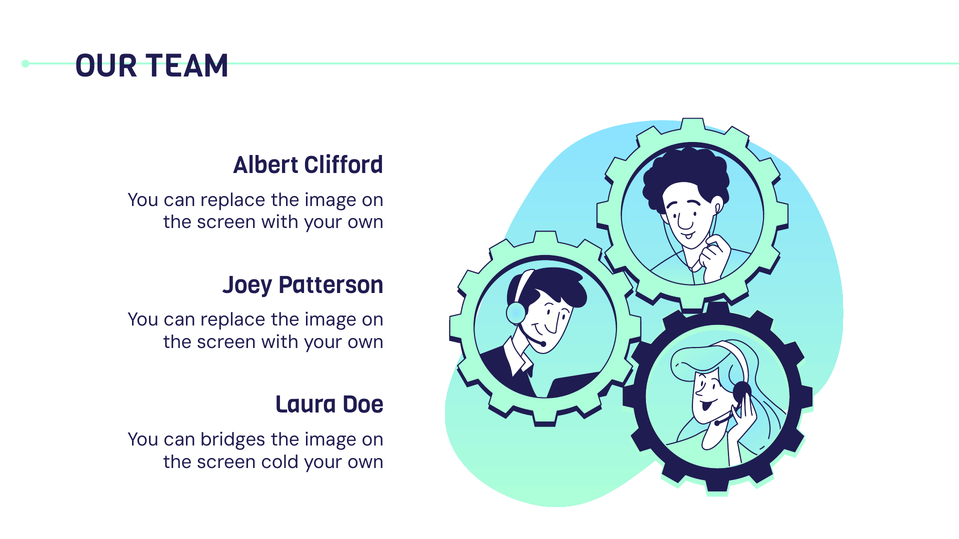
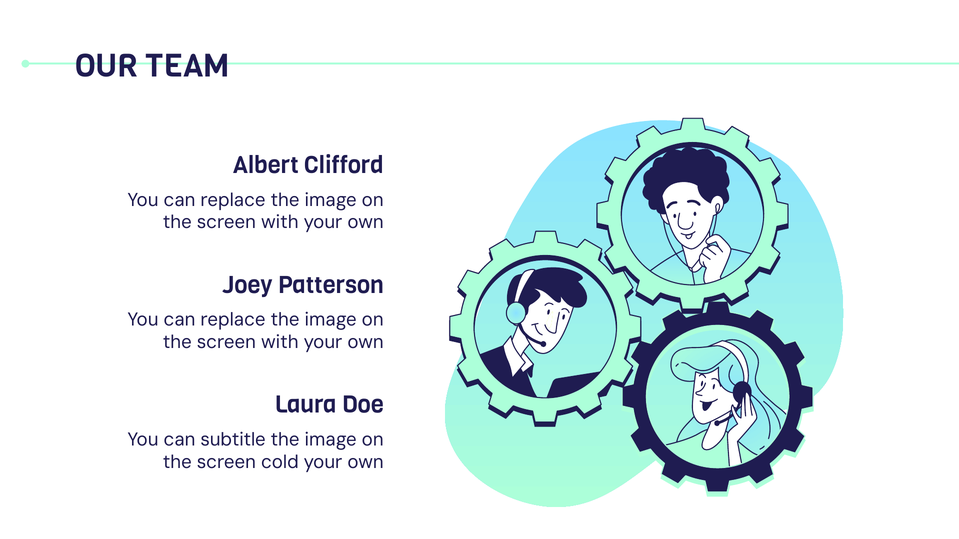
bridges: bridges -> subtitle
